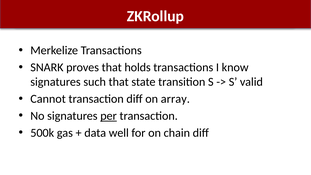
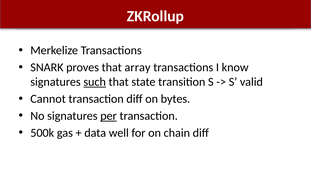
holds: holds -> array
such underline: none -> present
array: array -> bytes
